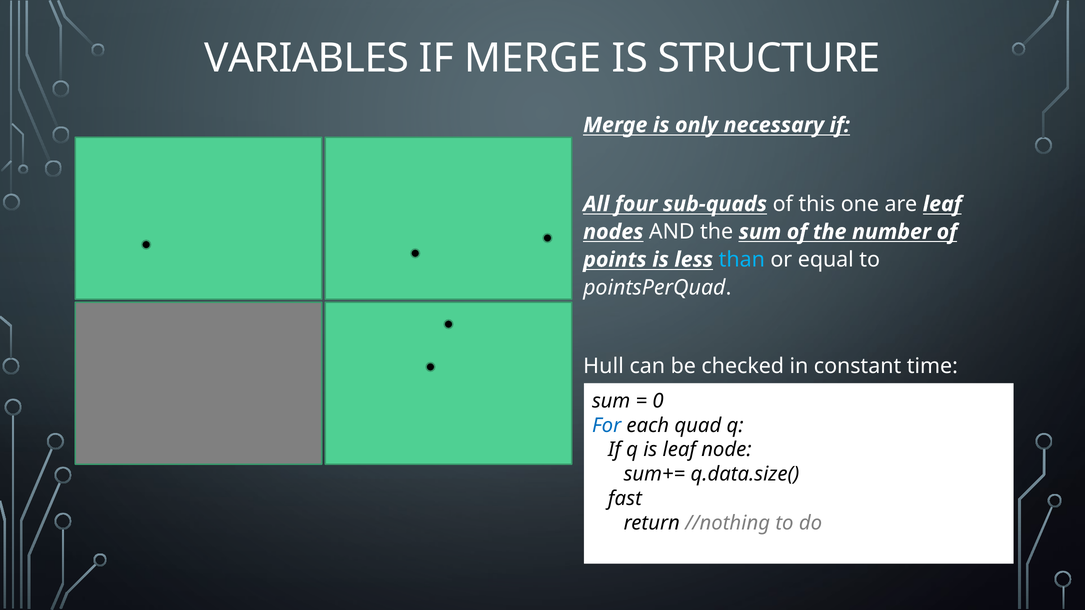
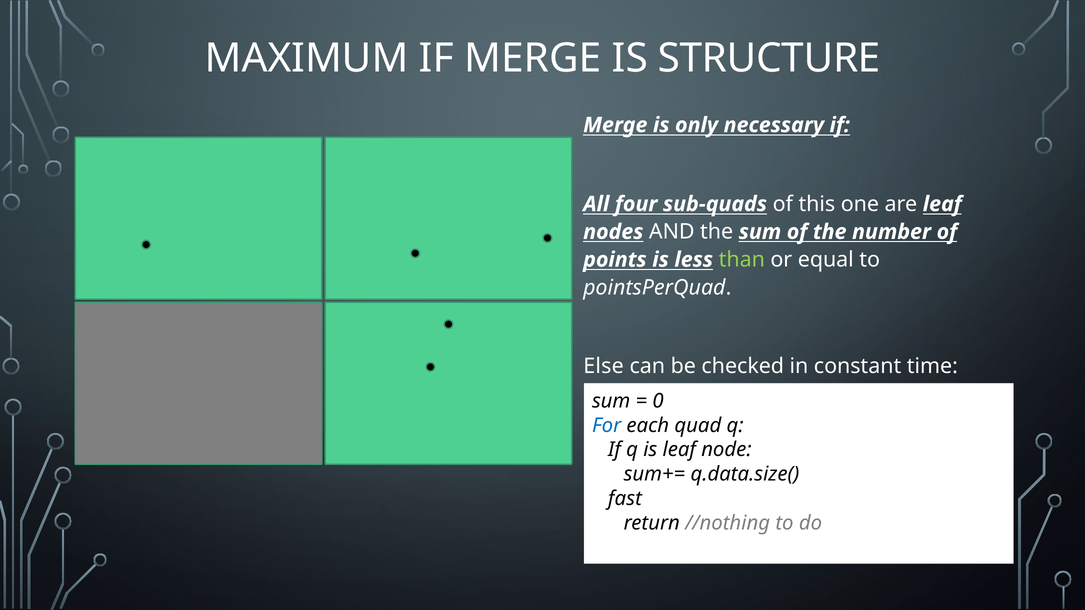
VARIABLES: VARIABLES -> MAXIMUM
than colour: light blue -> light green
Hull: Hull -> Else
